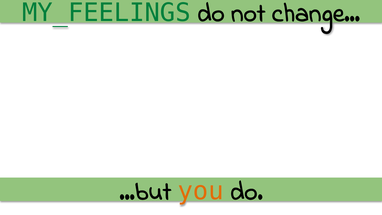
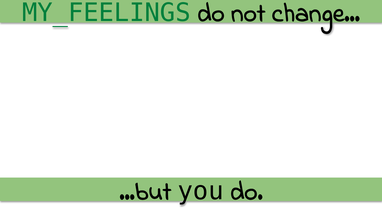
you colour: orange -> black
